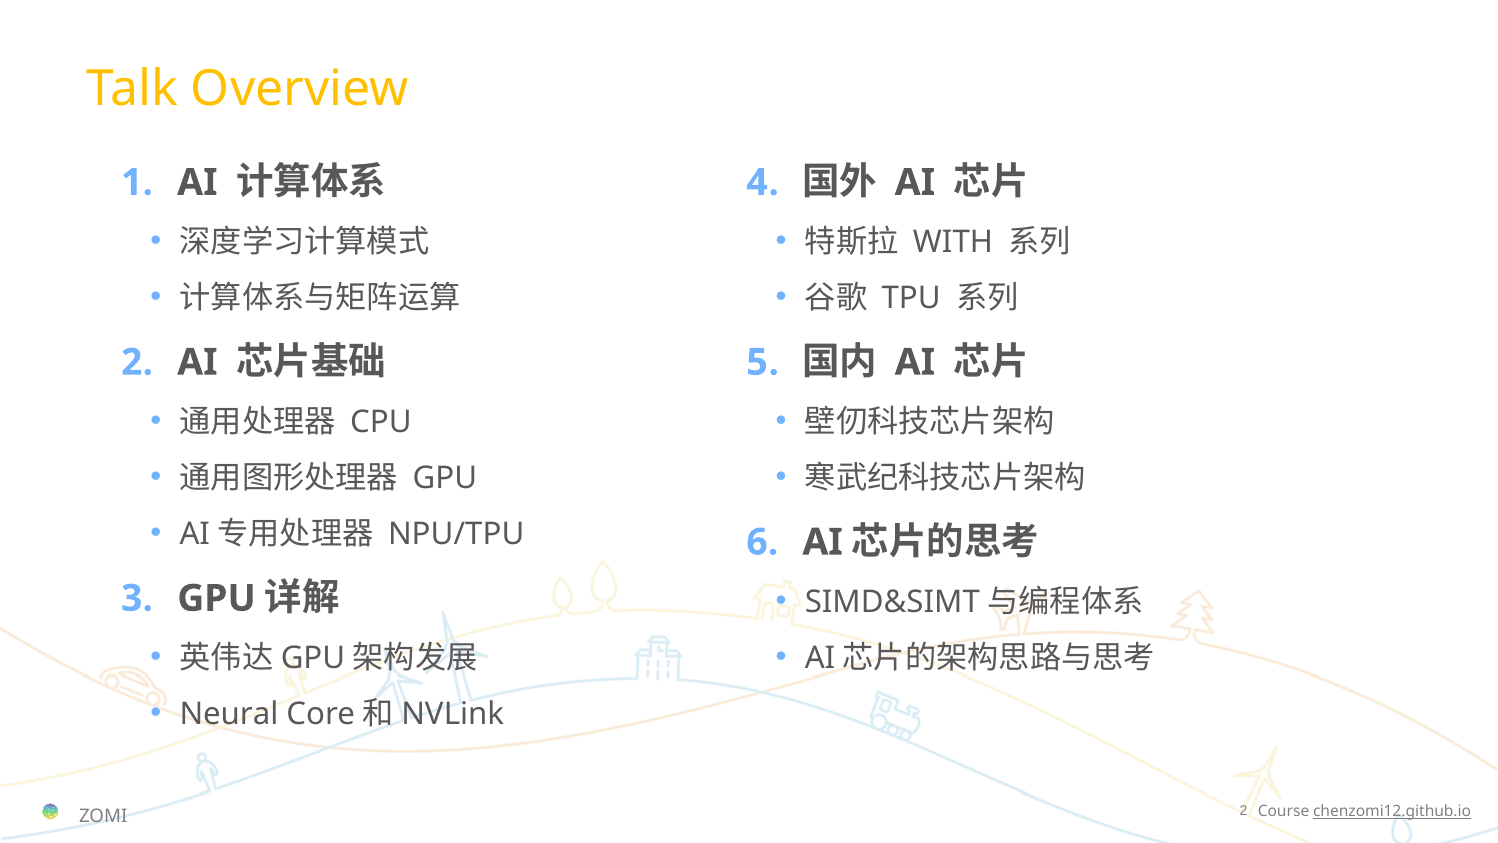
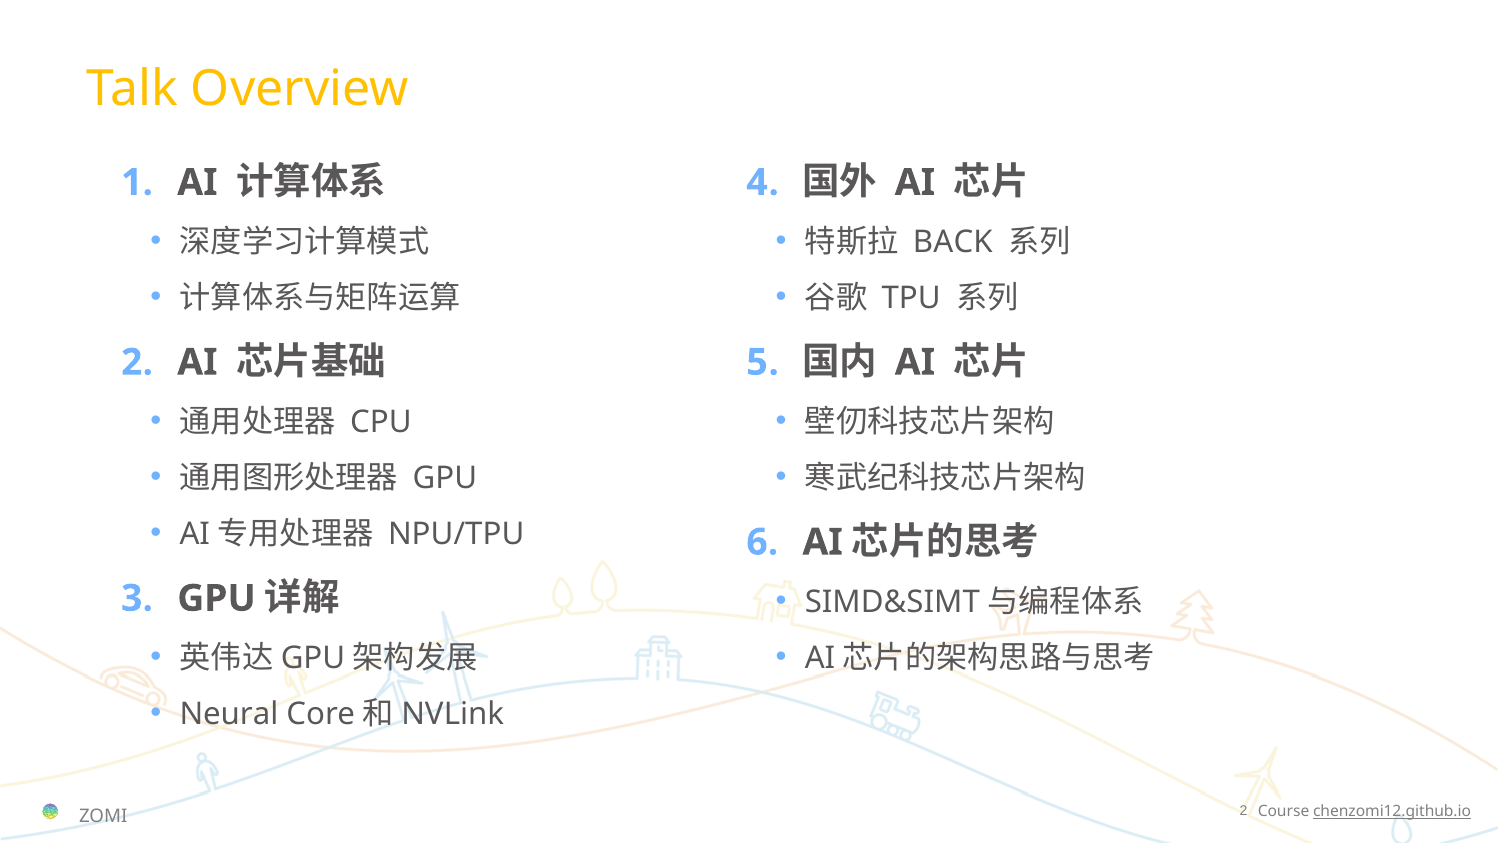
WITH: WITH -> BACK
